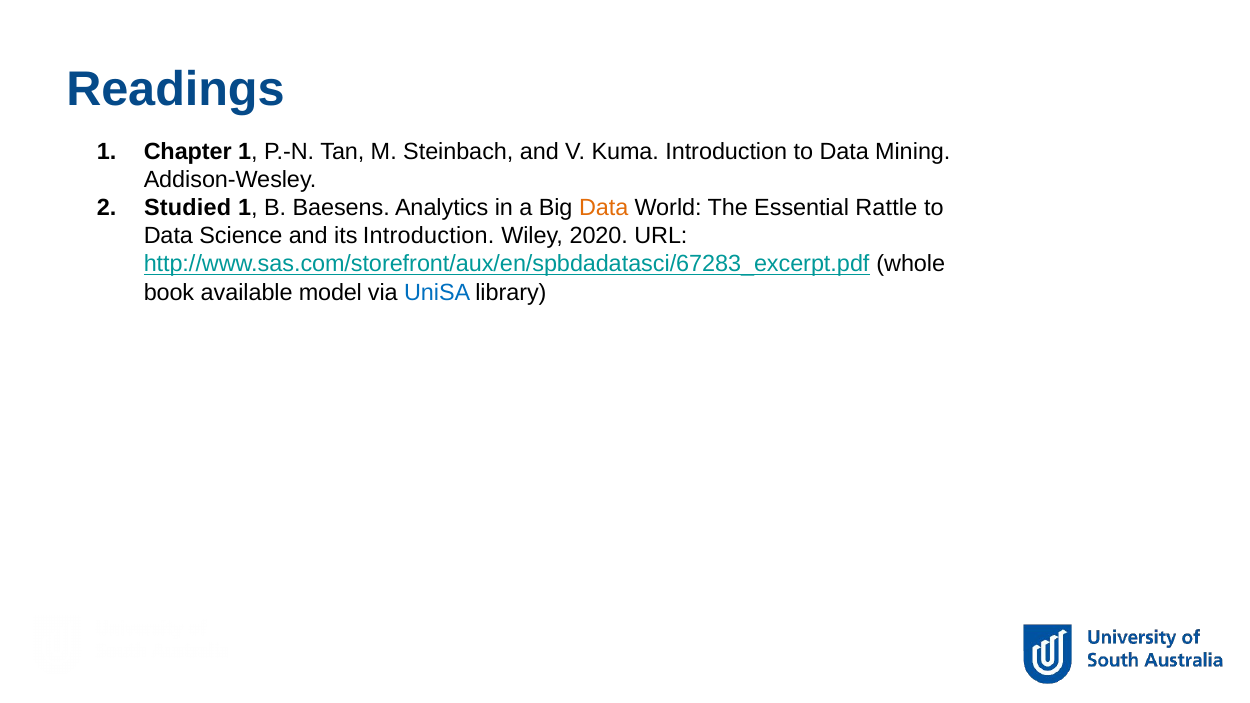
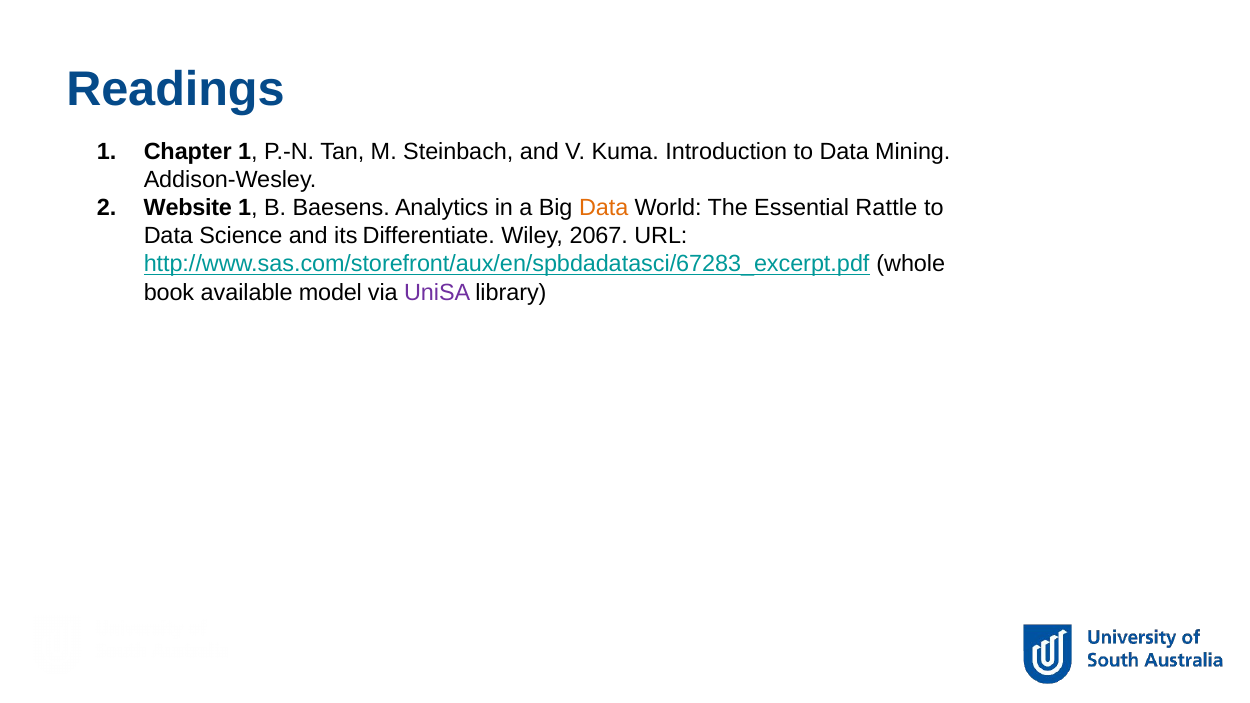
Studied: Studied -> Website
its Introduction: Introduction -> Differentiate
2020: 2020 -> 2067
UniSA colour: blue -> purple
